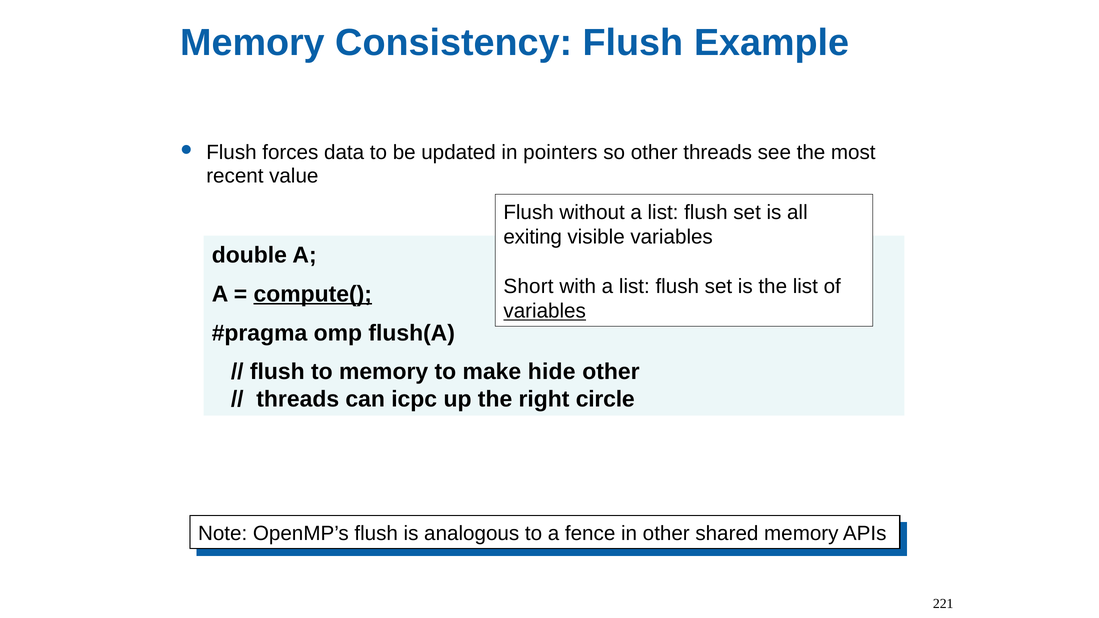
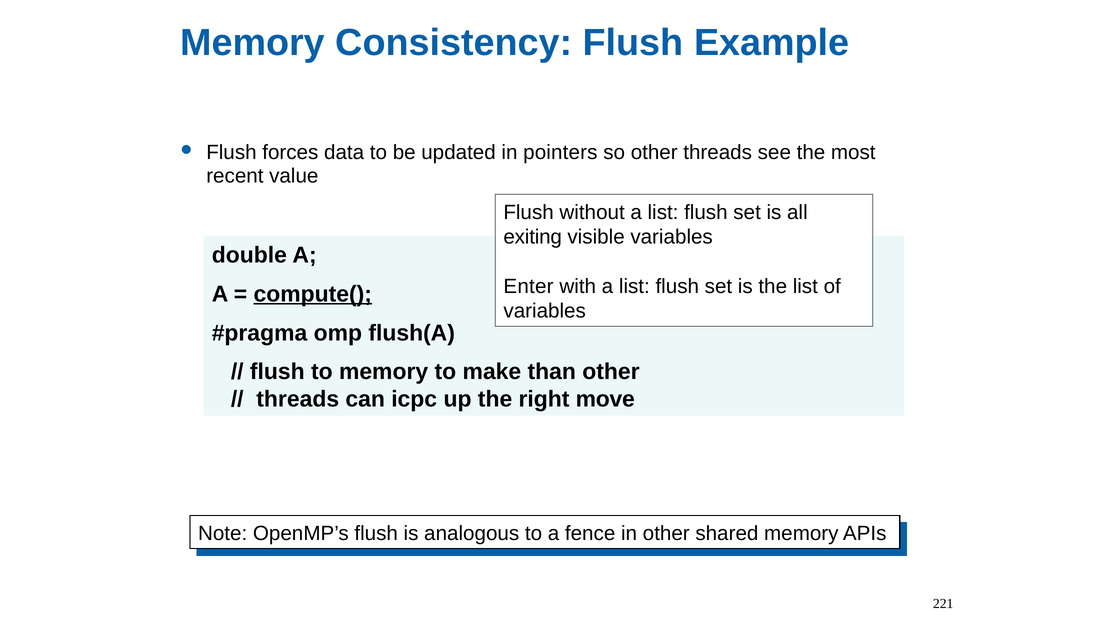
Short: Short -> Enter
variables at (545, 311) underline: present -> none
hide: hide -> than
circle: circle -> move
